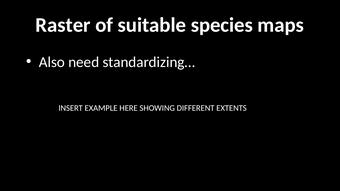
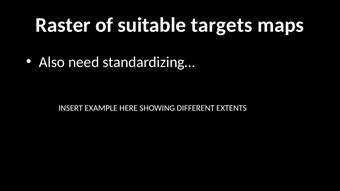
species: species -> targets
